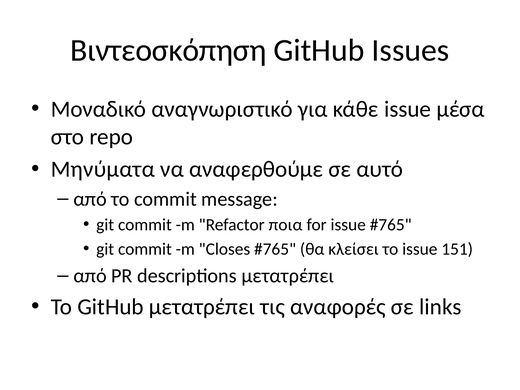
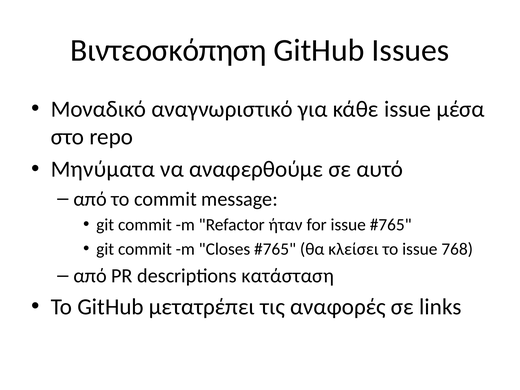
ποια: ποια -> ήταν
151: 151 -> 768
descriptions μετατρέπει: μετατρέπει -> κατάσταση
